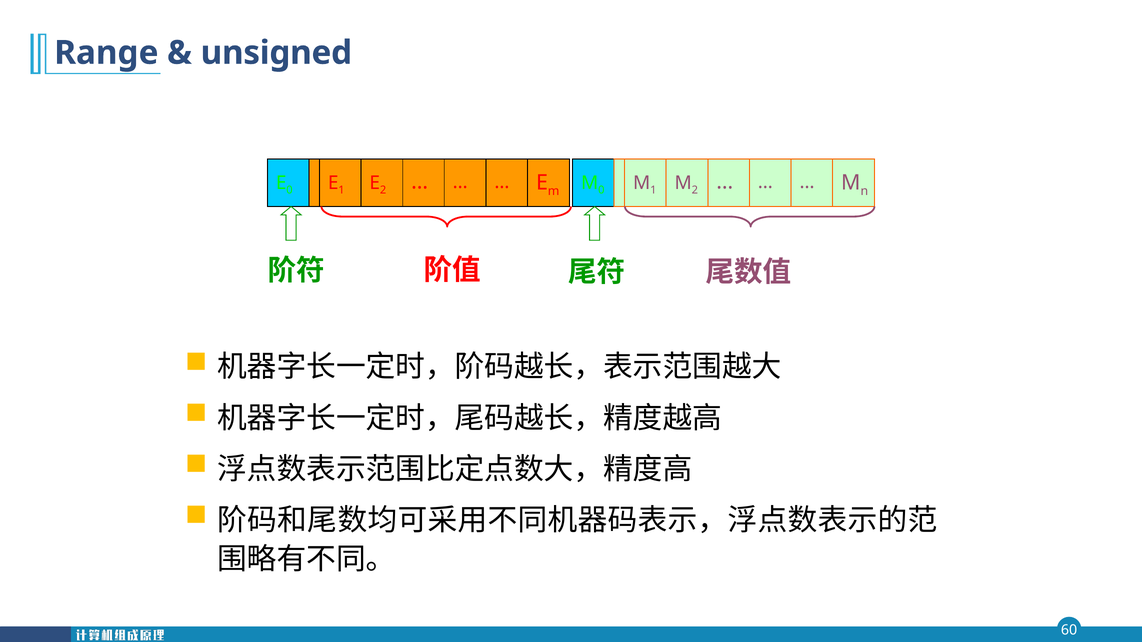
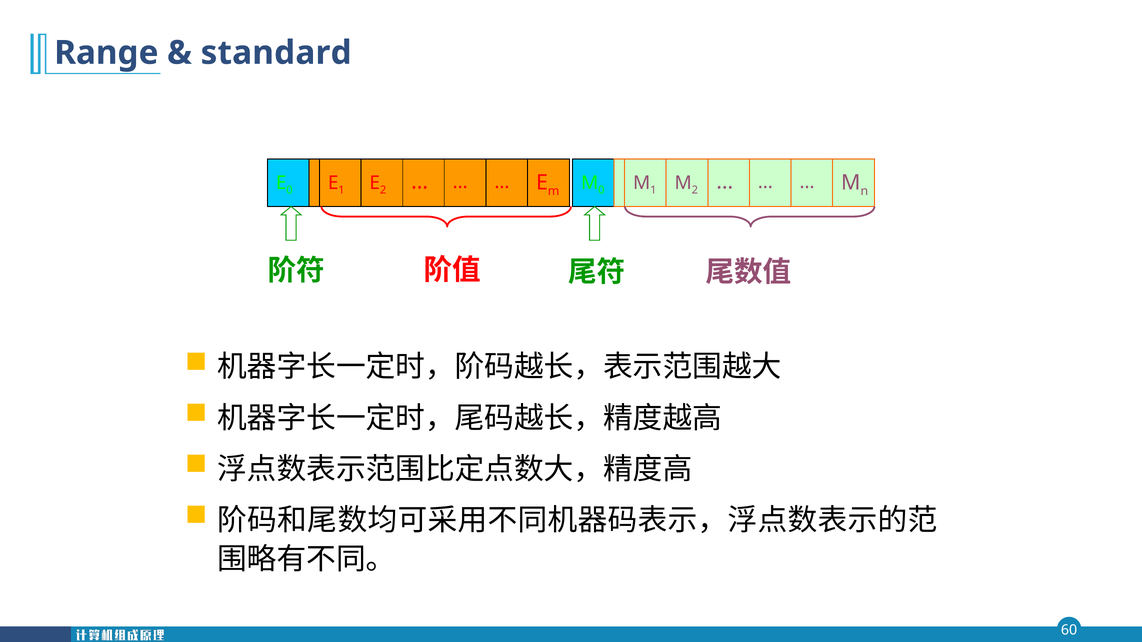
unsigned: unsigned -> standard
